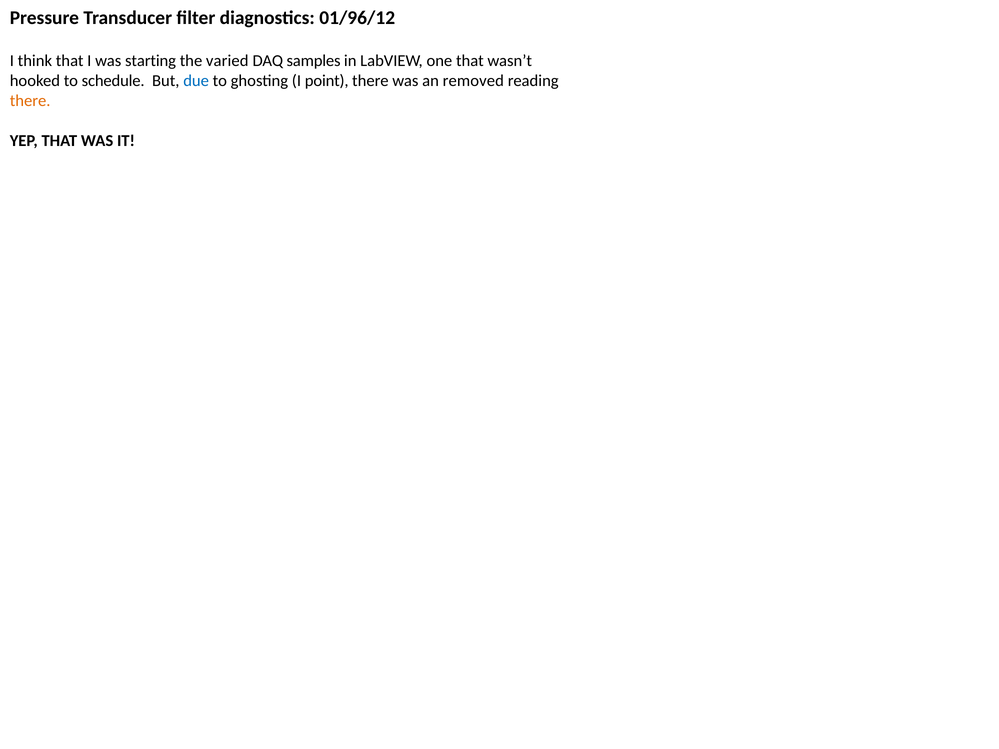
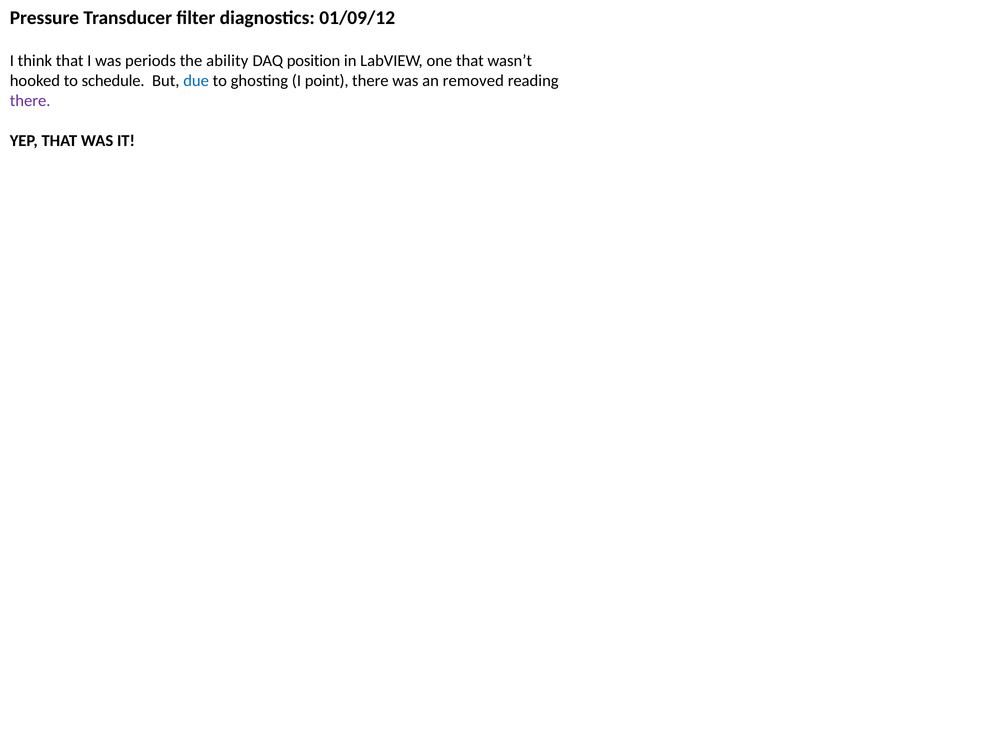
01/96/12: 01/96/12 -> 01/09/12
starting: starting -> periods
varied: varied -> ability
samples: samples -> position
there at (30, 101) colour: orange -> purple
